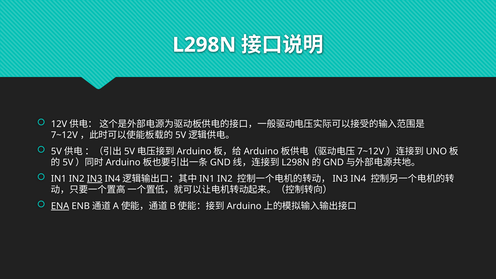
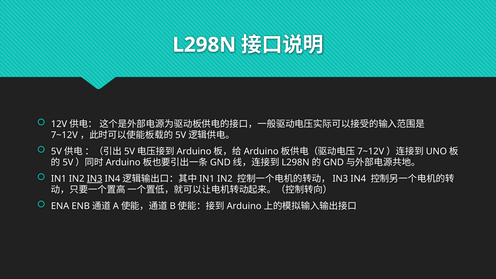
ENA underline: present -> none
